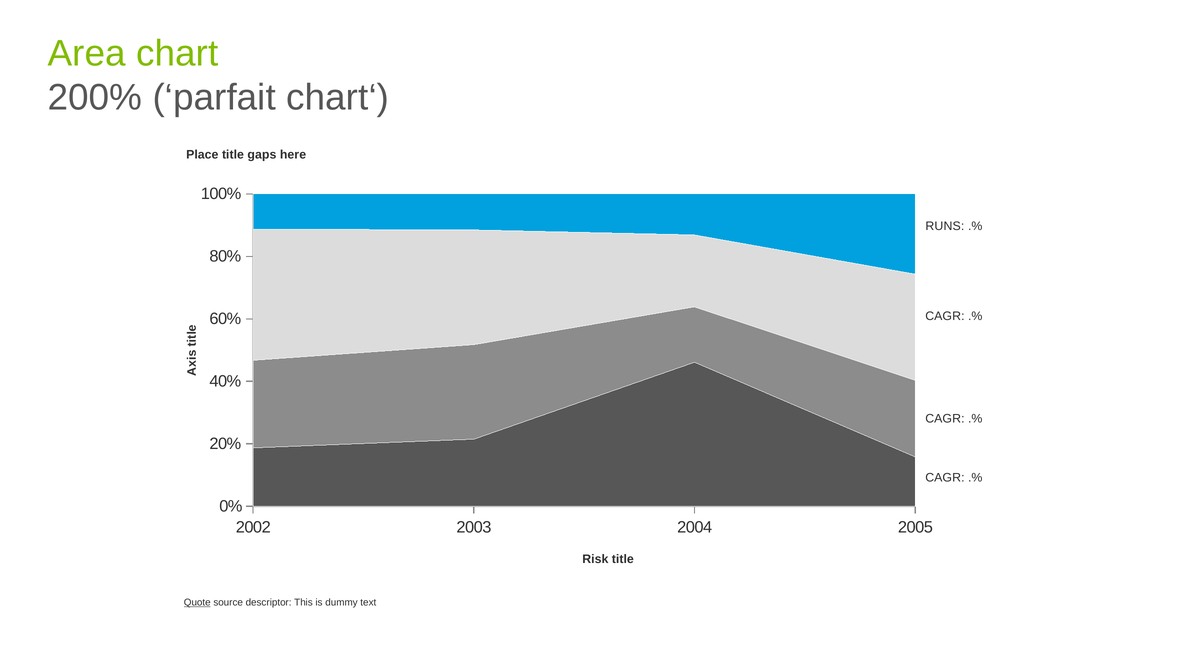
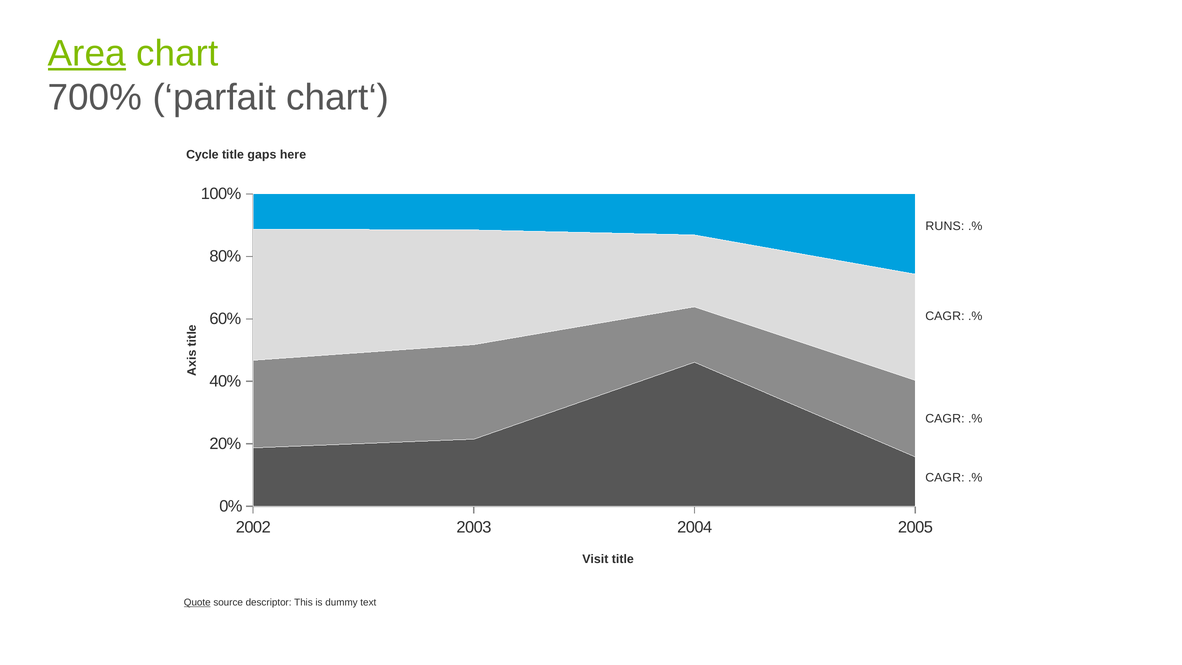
Area underline: none -> present
200%: 200% -> 700%
Place: Place -> Cycle
Risk: Risk -> Visit
